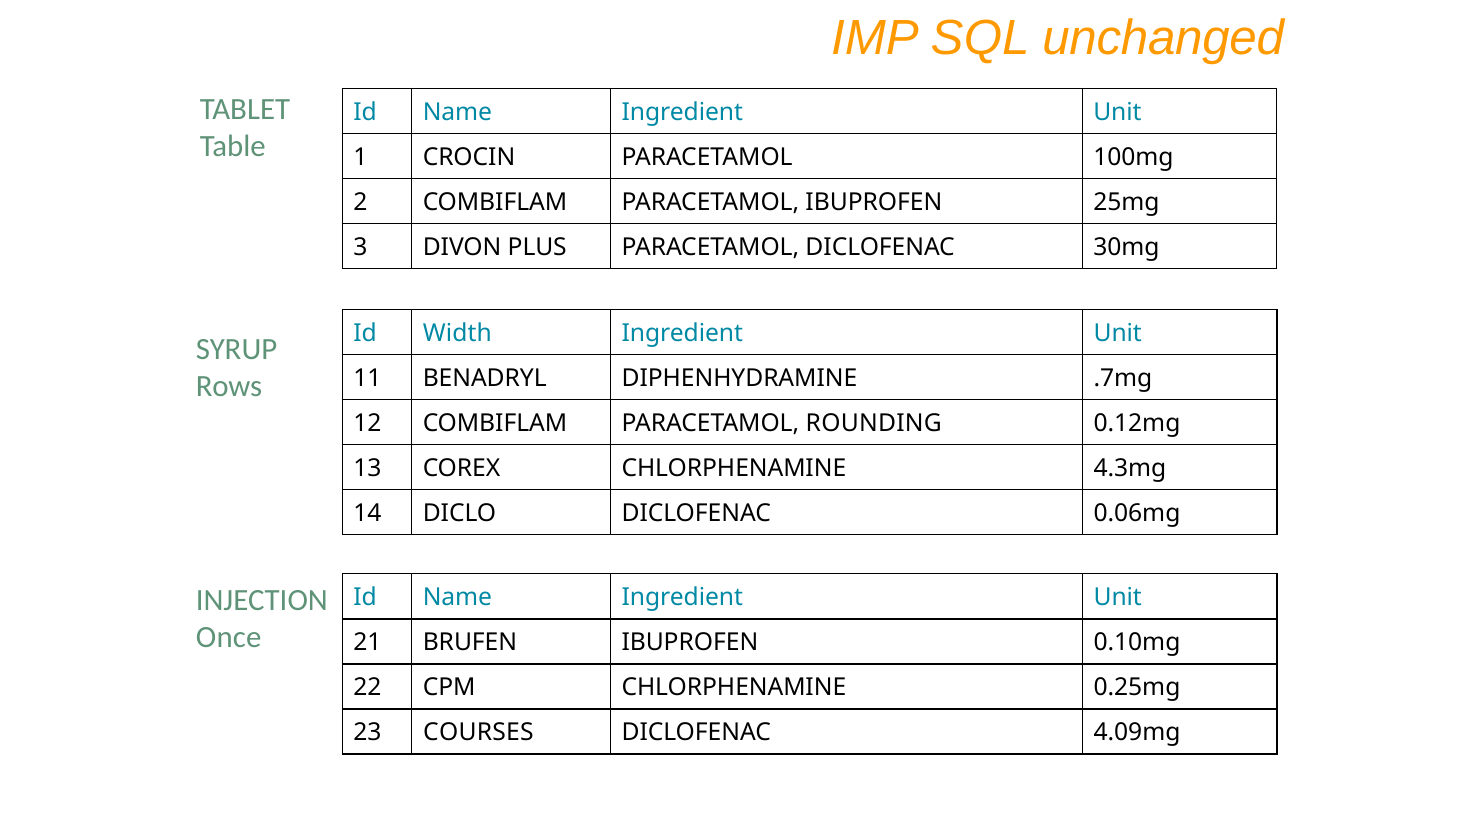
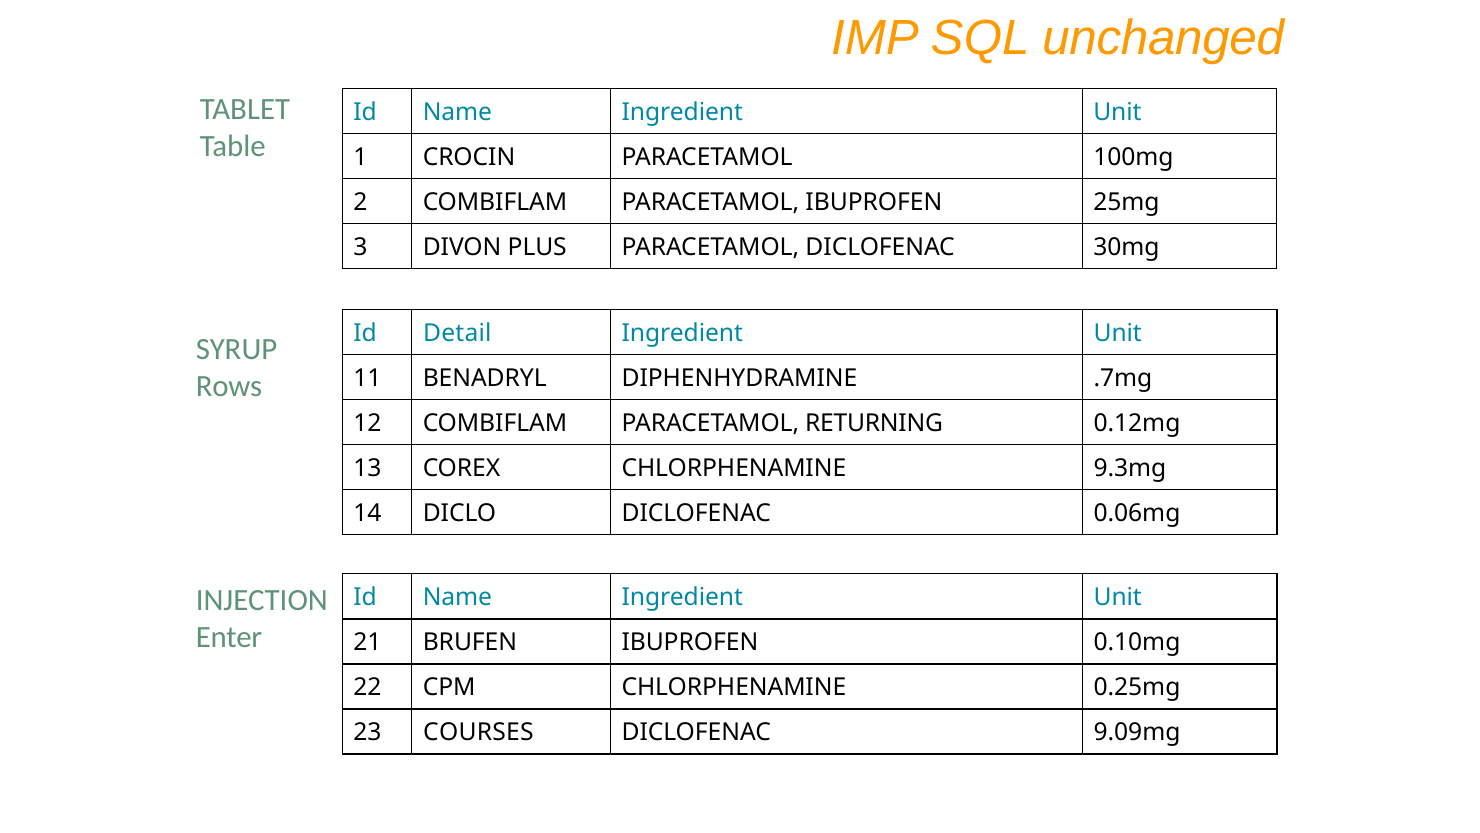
Width: Width -> Detail
ROUNDING: ROUNDING -> RETURNING
4.3mg: 4.3mg -> 9.3mg
Once: Once -> Enter
4.09mg: 4.09mg -> 9.09mg
